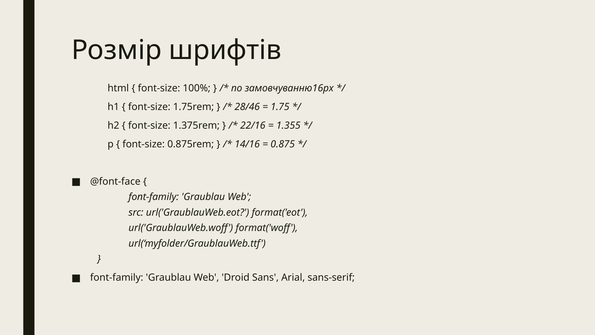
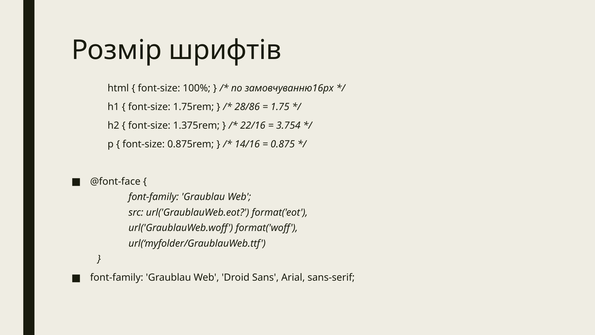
28/46: 28/46 -> 28/86
1.355: 1.355 -> 3.754
